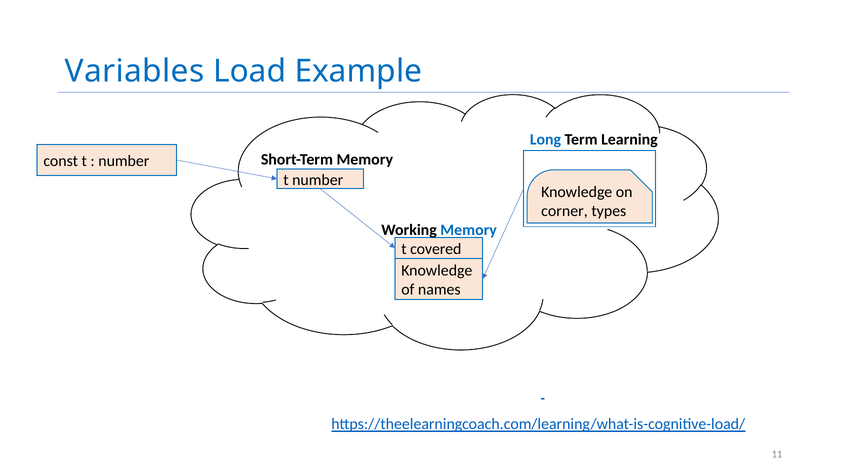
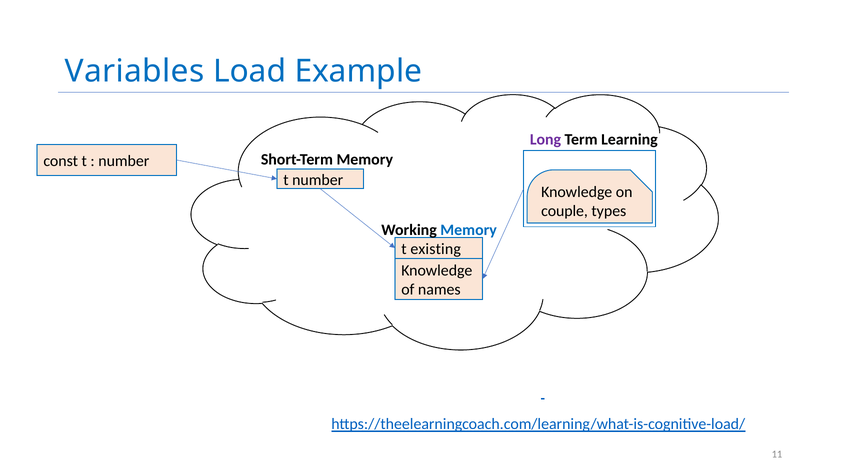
Long colour: blue -> purple
corner: corner -> couple
covered: covered -> existing
